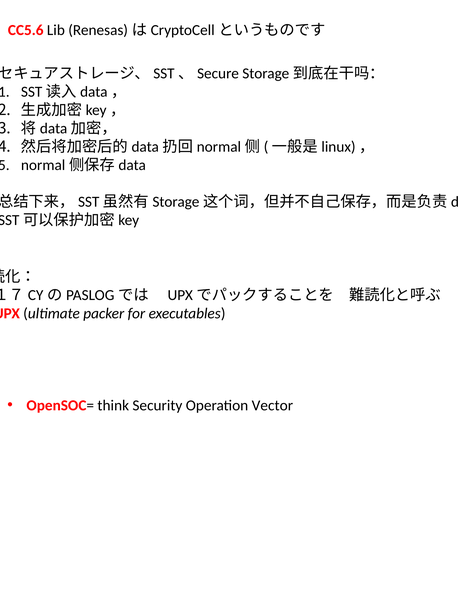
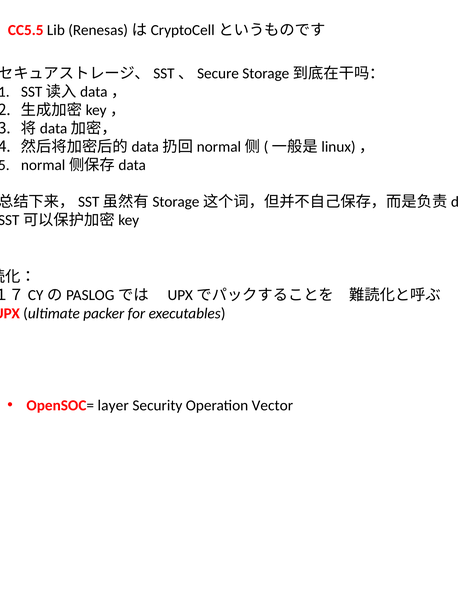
CC5.6: CC5.6 -> CC5.5
think: think -> layer
